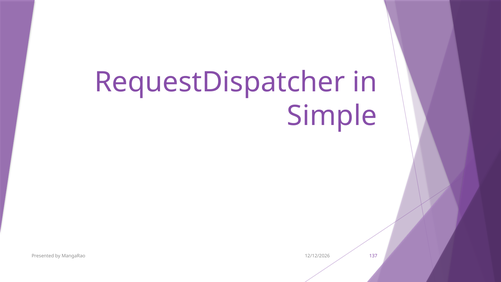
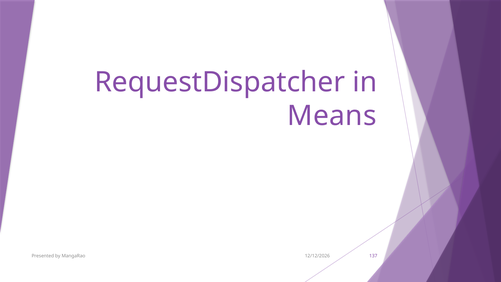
Simple: Simple -> Means
